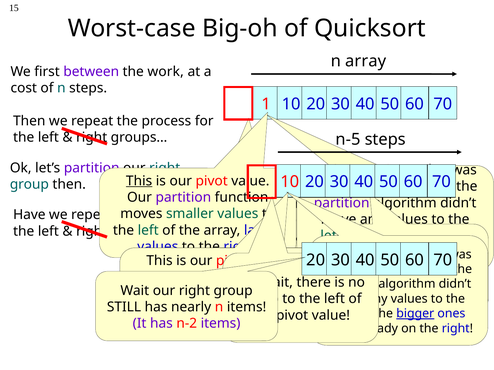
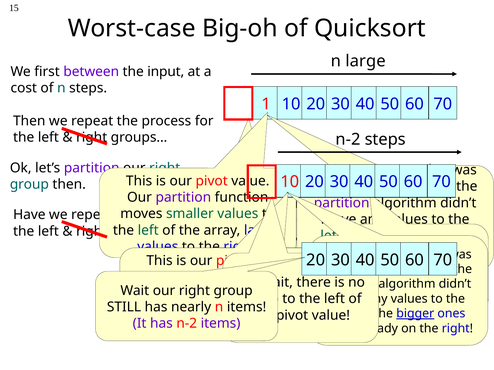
n array: array -> large
work: work -> input
n-5 at (348, 139): n-5 -> n-2
This at (139, 181) underline: present -> none
